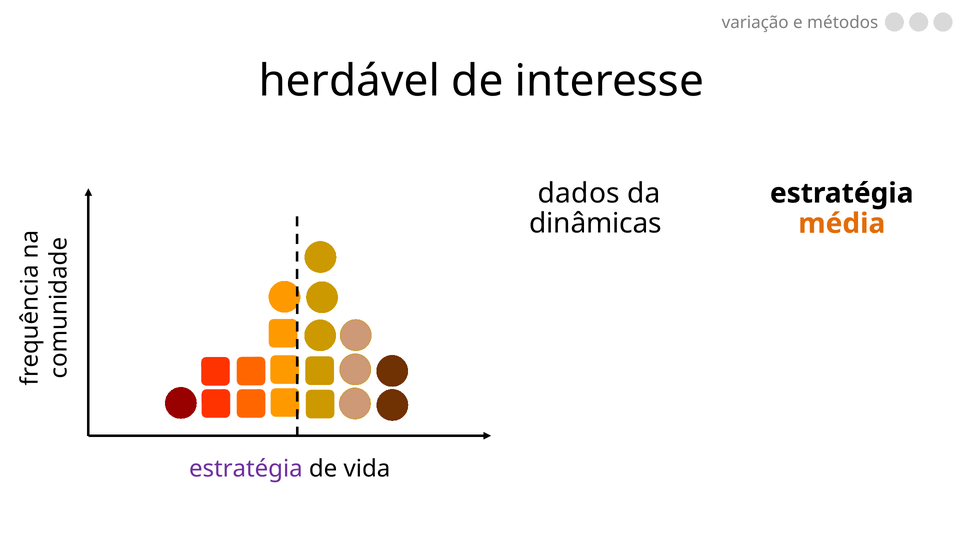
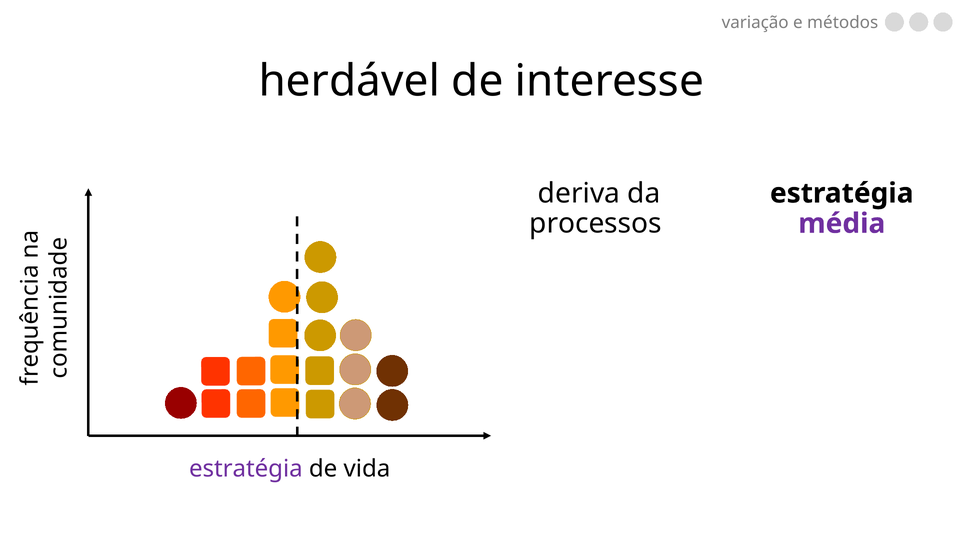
dados: dados -> deriva
dinâmicas: dinâmicas -> processos
média colour: orange -> purple
